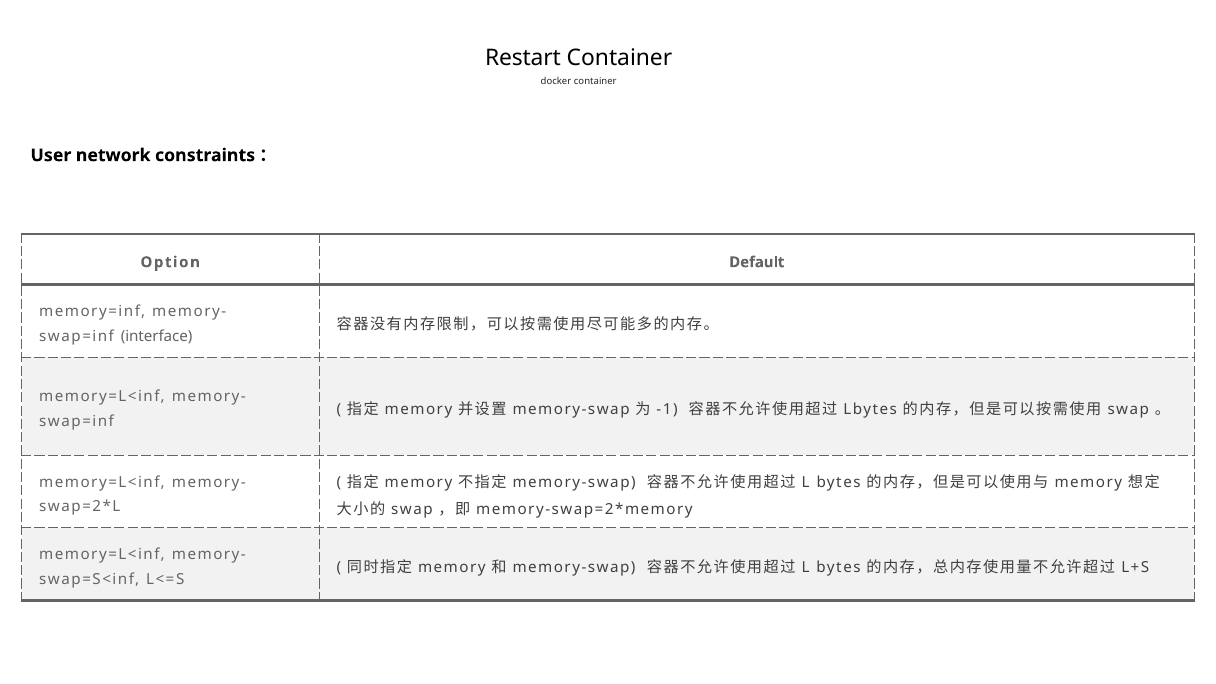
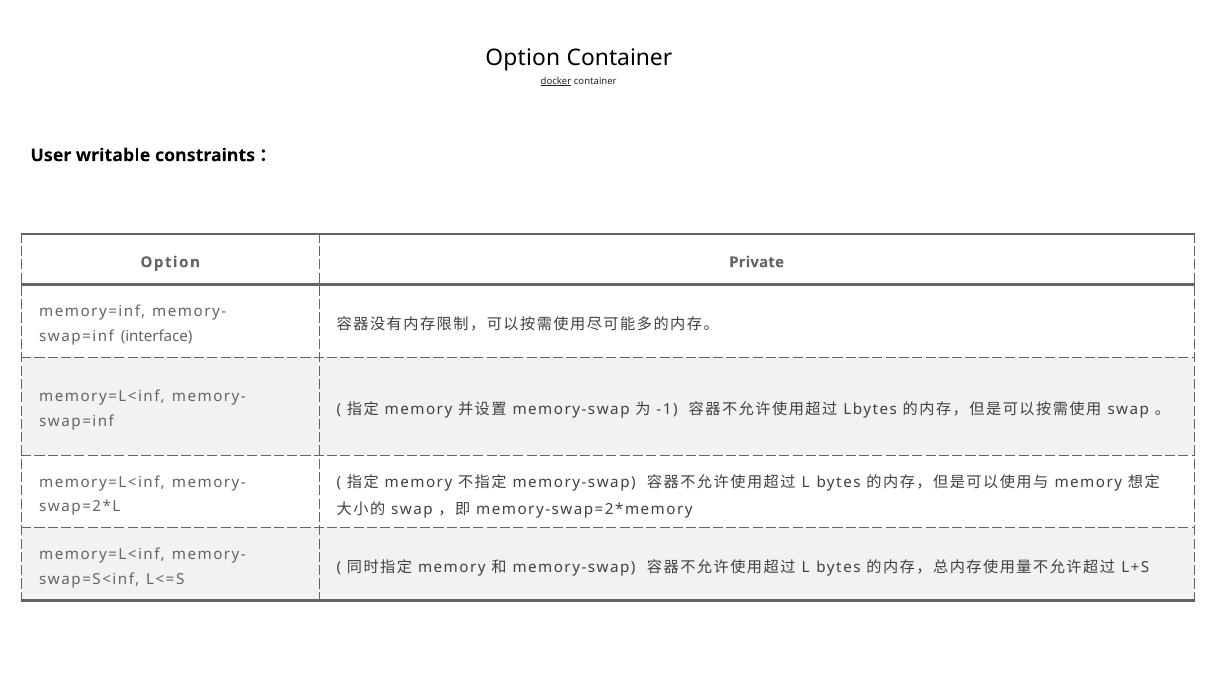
Restart at (523, 58): Restart -> Option
docker underline: none -> present
network: network -> writable
Default: Default -> Private
